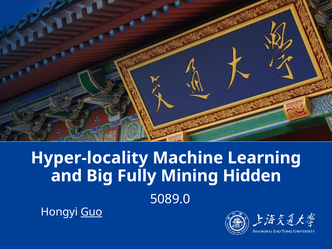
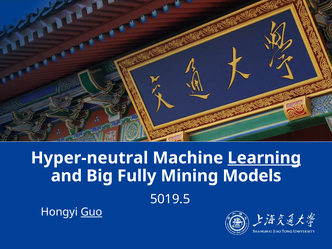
Hyper-locality: Hyper-locality -> Hyper-neutral
Learning underline: none -> present
Hidden: Hidden -> Models
5089.0: 5089.0 -> 5019.5
